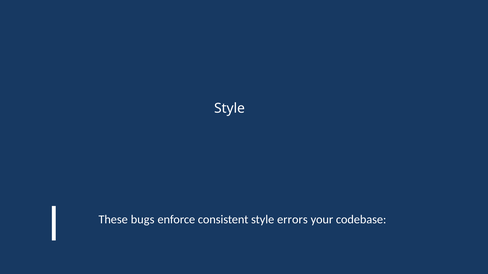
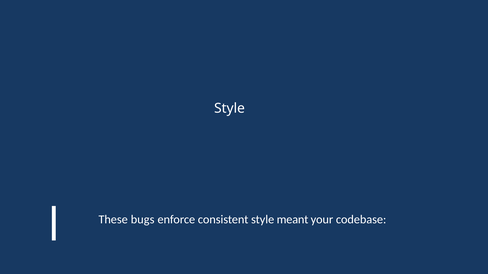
errors: errors -> meant
